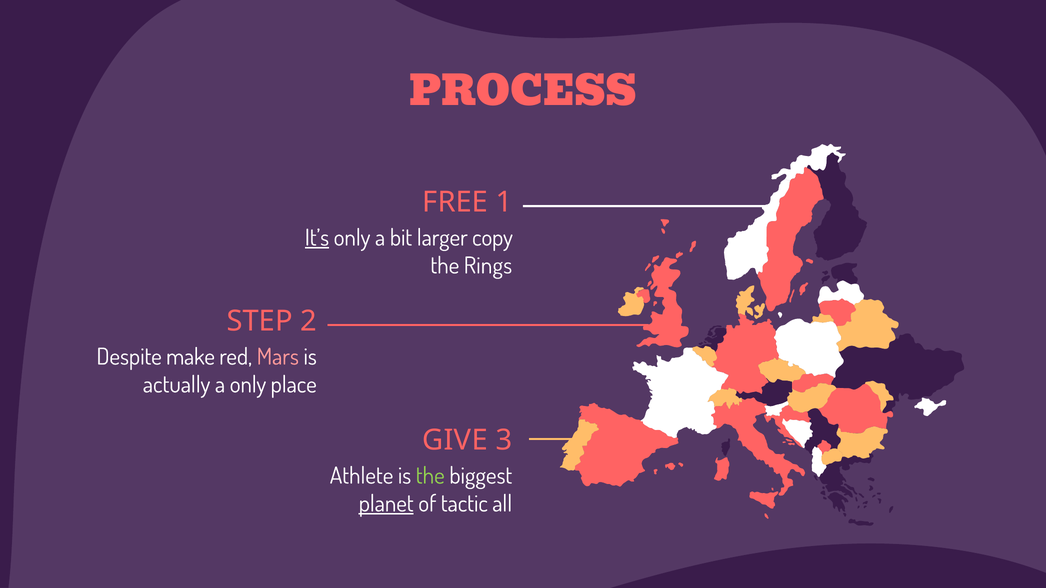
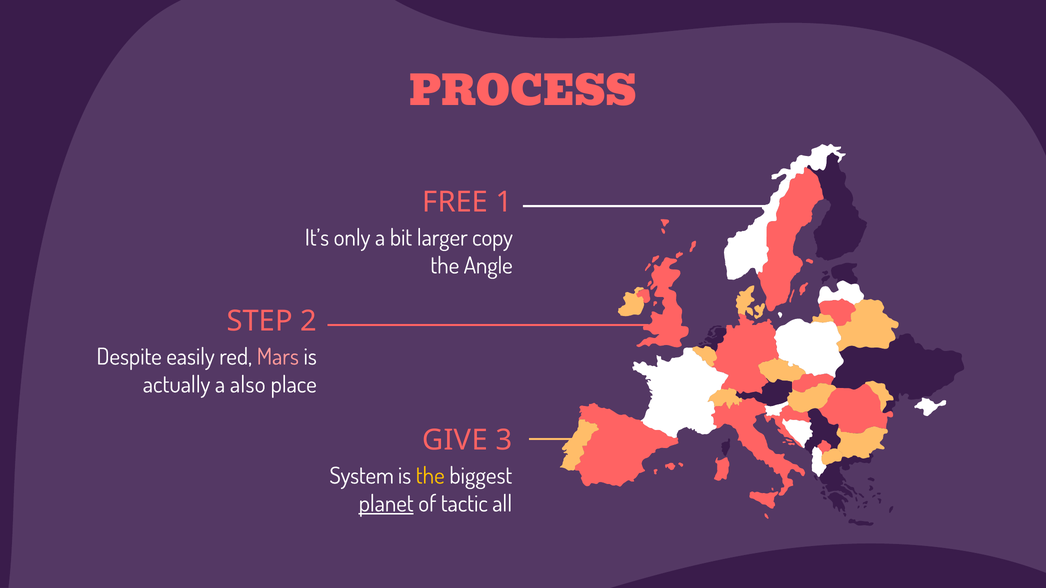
It’s underline: present -> none
Rings: Rings -> Angle
make: make -> easily
a only: only -> also
Athlete: Athlete -> System
the at (430, 476) colour: light green -> yellow
